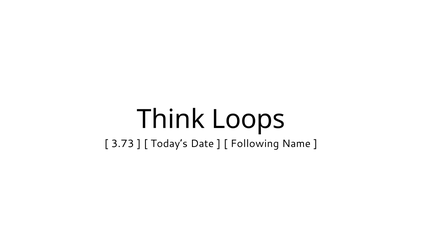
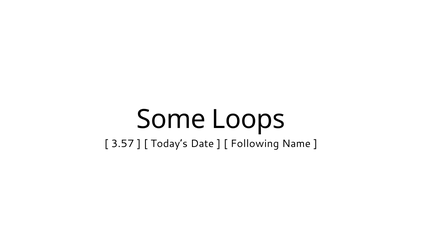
Think: Think -> Some
3.73: 3.73 -> 3.57
